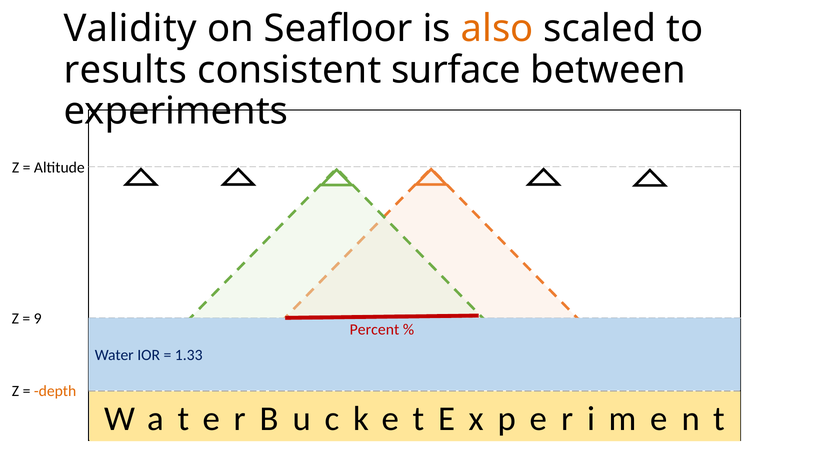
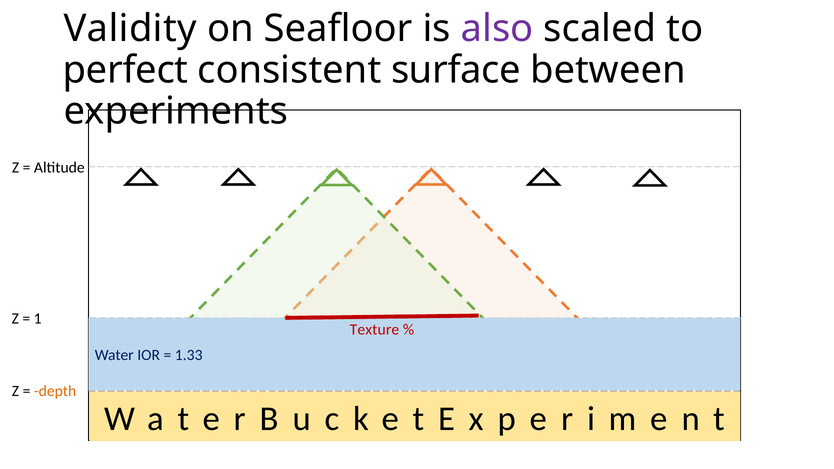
also colour: orange -> purple
results: results -> perfect
9: 9 -> 1
Percent: Percent -> Texture
